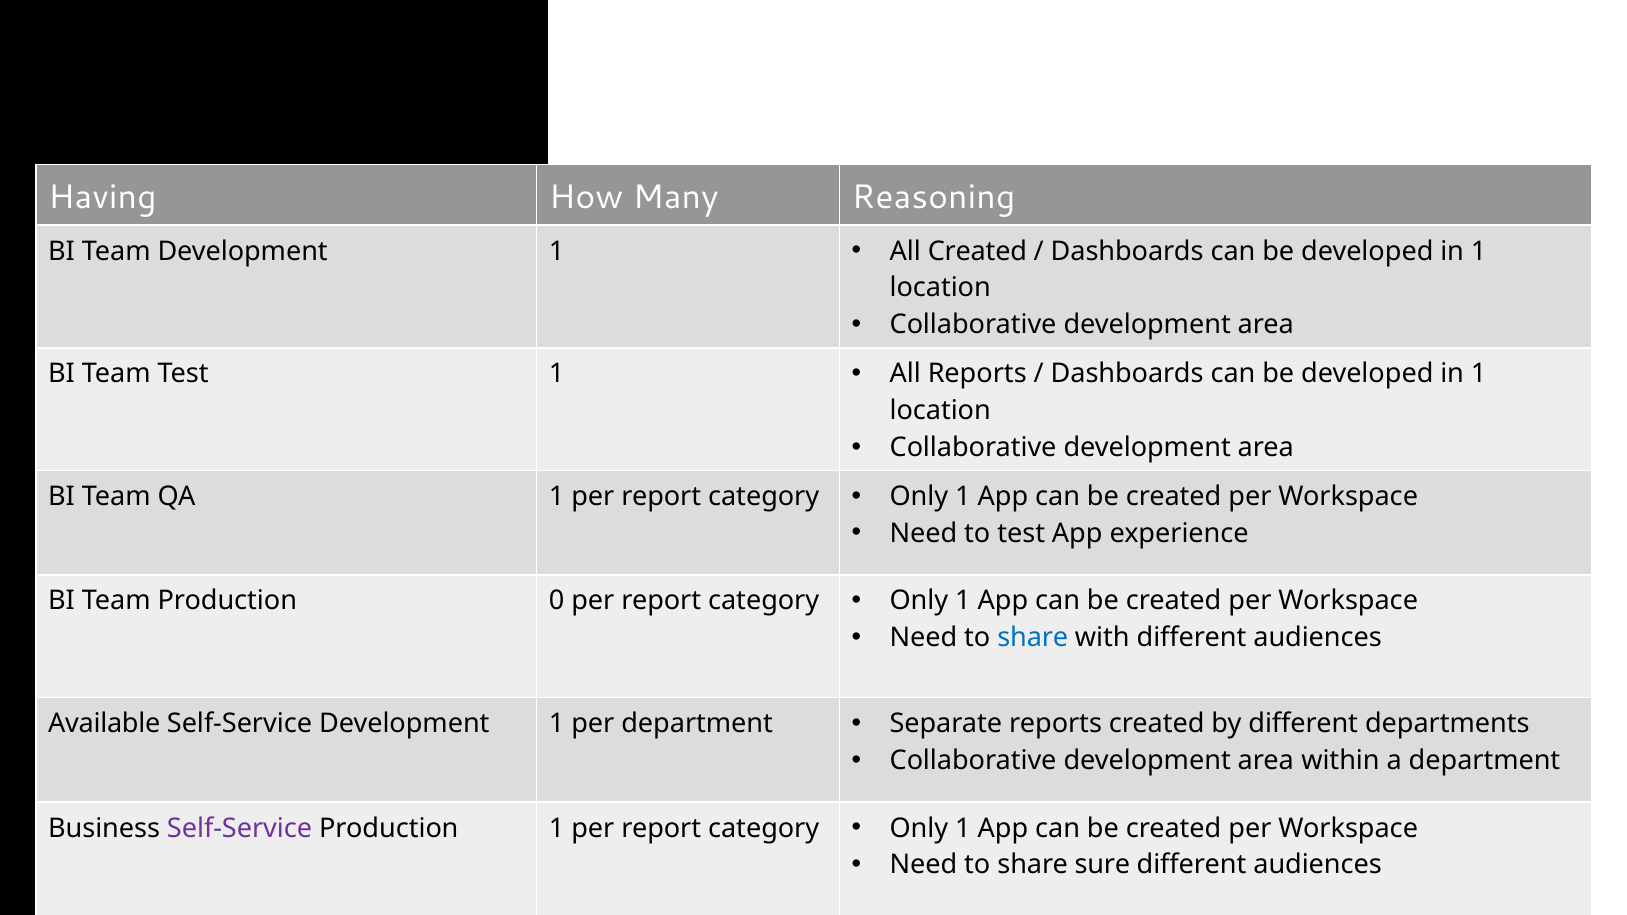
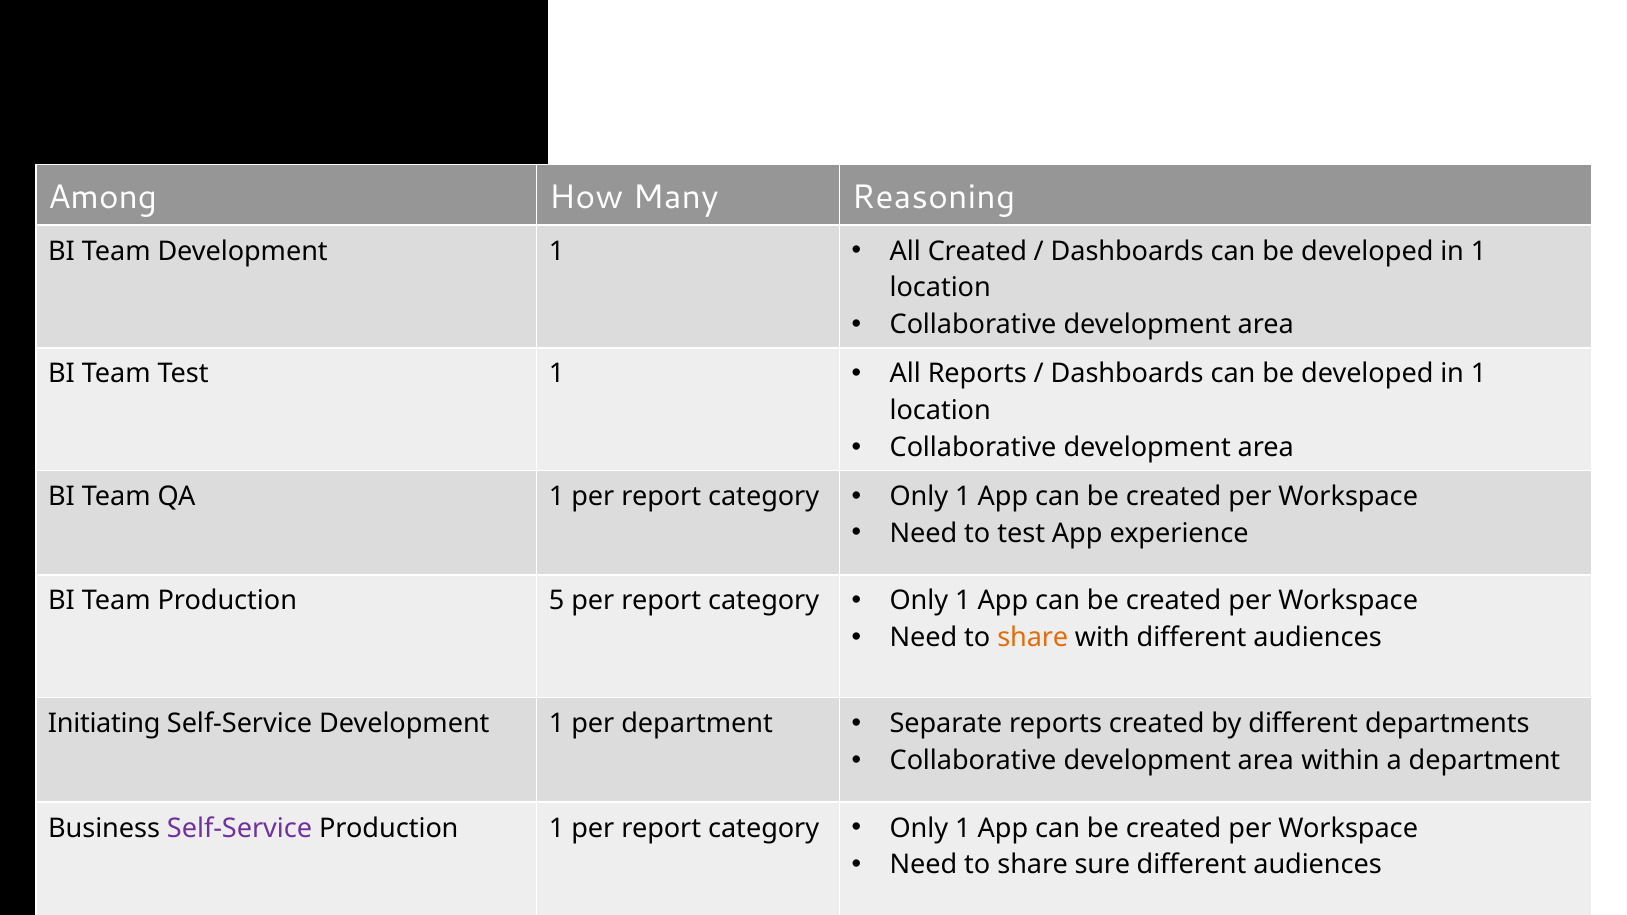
Having: Having -> Among
0: 0 -> 5
share at (1033, 638) colour: blue -> orange
Available: Available -> Initiating
